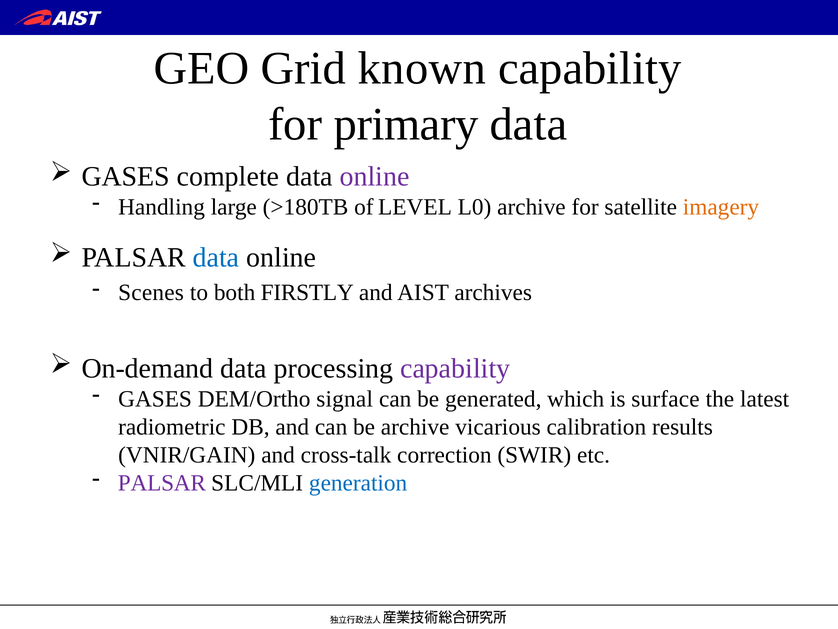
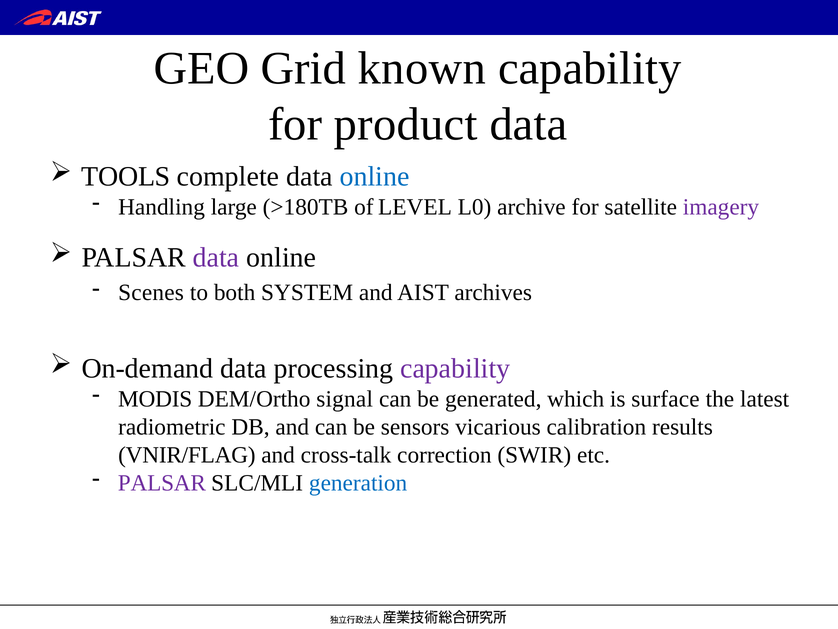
primary: primary -> product
GASES at (126, 176): GASES -> TOOLS
online at (375, 176) colour: purple -> blue
imagery colour: orange -> purple
data at (216, 257) colour: blue -> purple
FIRSTLY: FIRSTLY -> SYSTEM
GASES at (155, 399): GASES -> MODIS
be archive: archive -> sensors
VNIR/GAIN: VNIR/GAIN -> VNIR/FLAG
